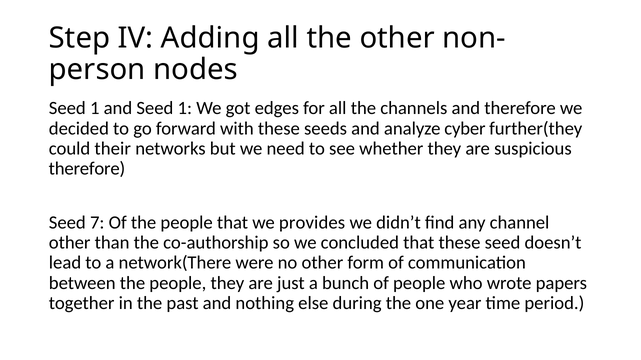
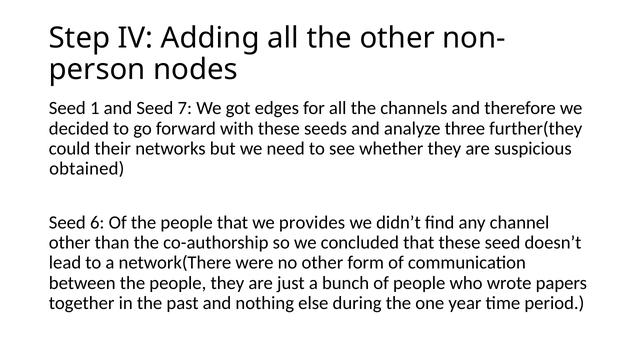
and Seed 1: 1 -> 7
cyber: cyber -> three
therefore at (87, 169): therefore -> obtained
7: 7 -> 6
